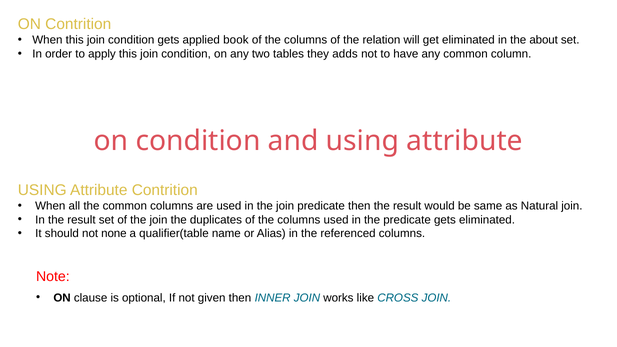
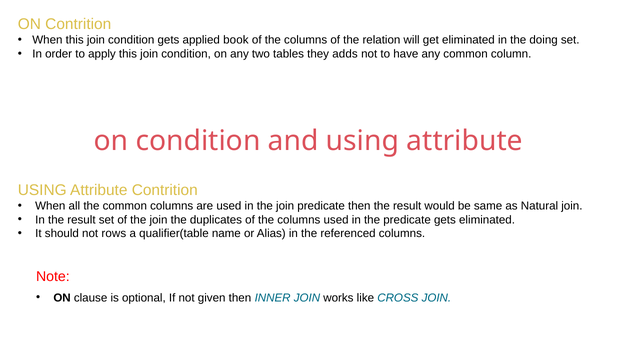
about: about -> doing
none: none -> rows
